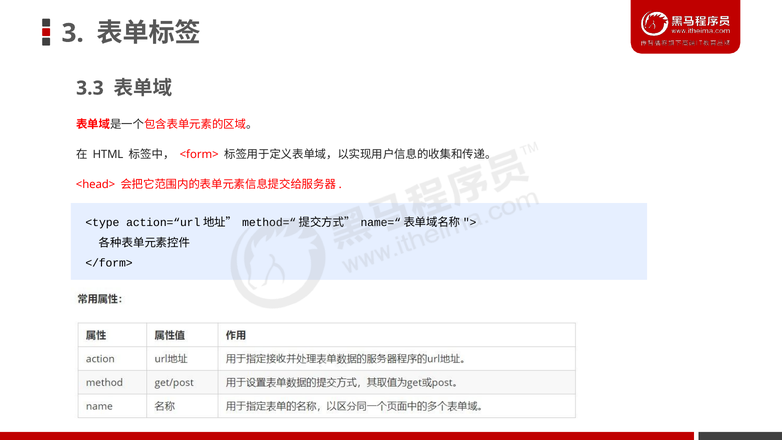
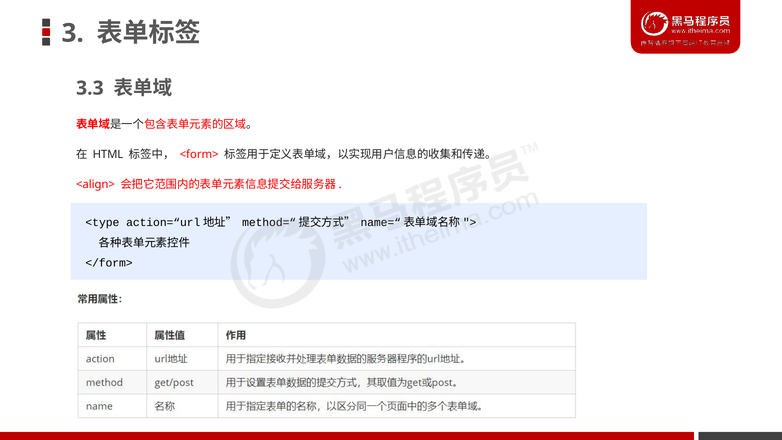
<head>: <head> -> <align>
